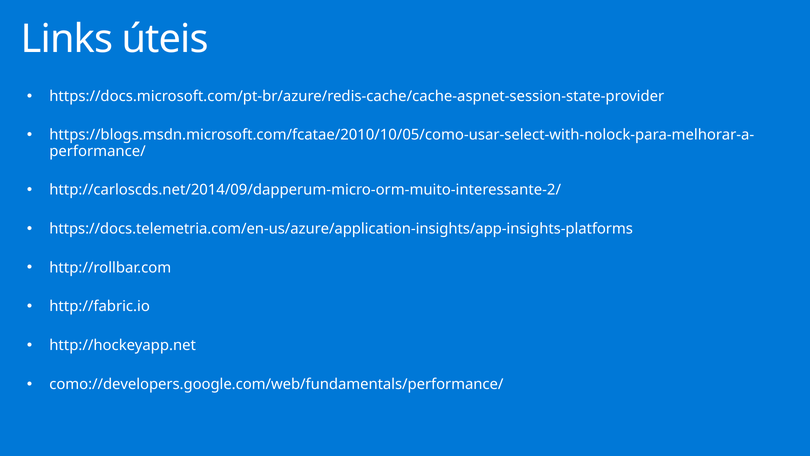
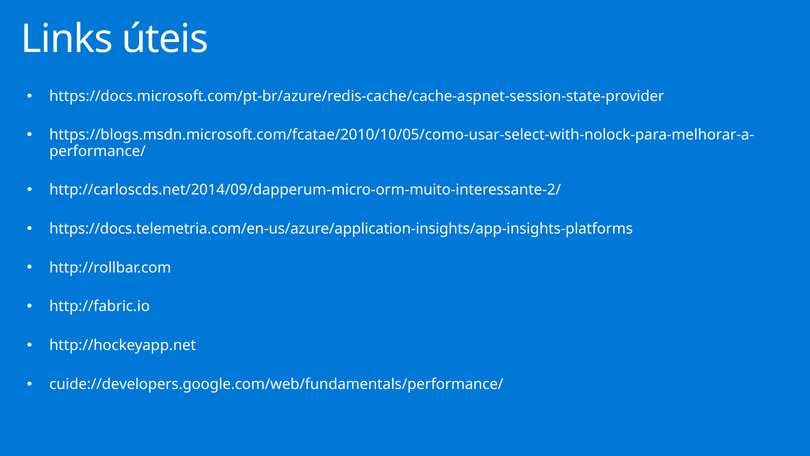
como://developers.google.com/web/fundamentals/performance/: como://developers.google.com/web/fundamentals/performance/ -> cuide://developers.google.com/web/fundamentals/performance/
